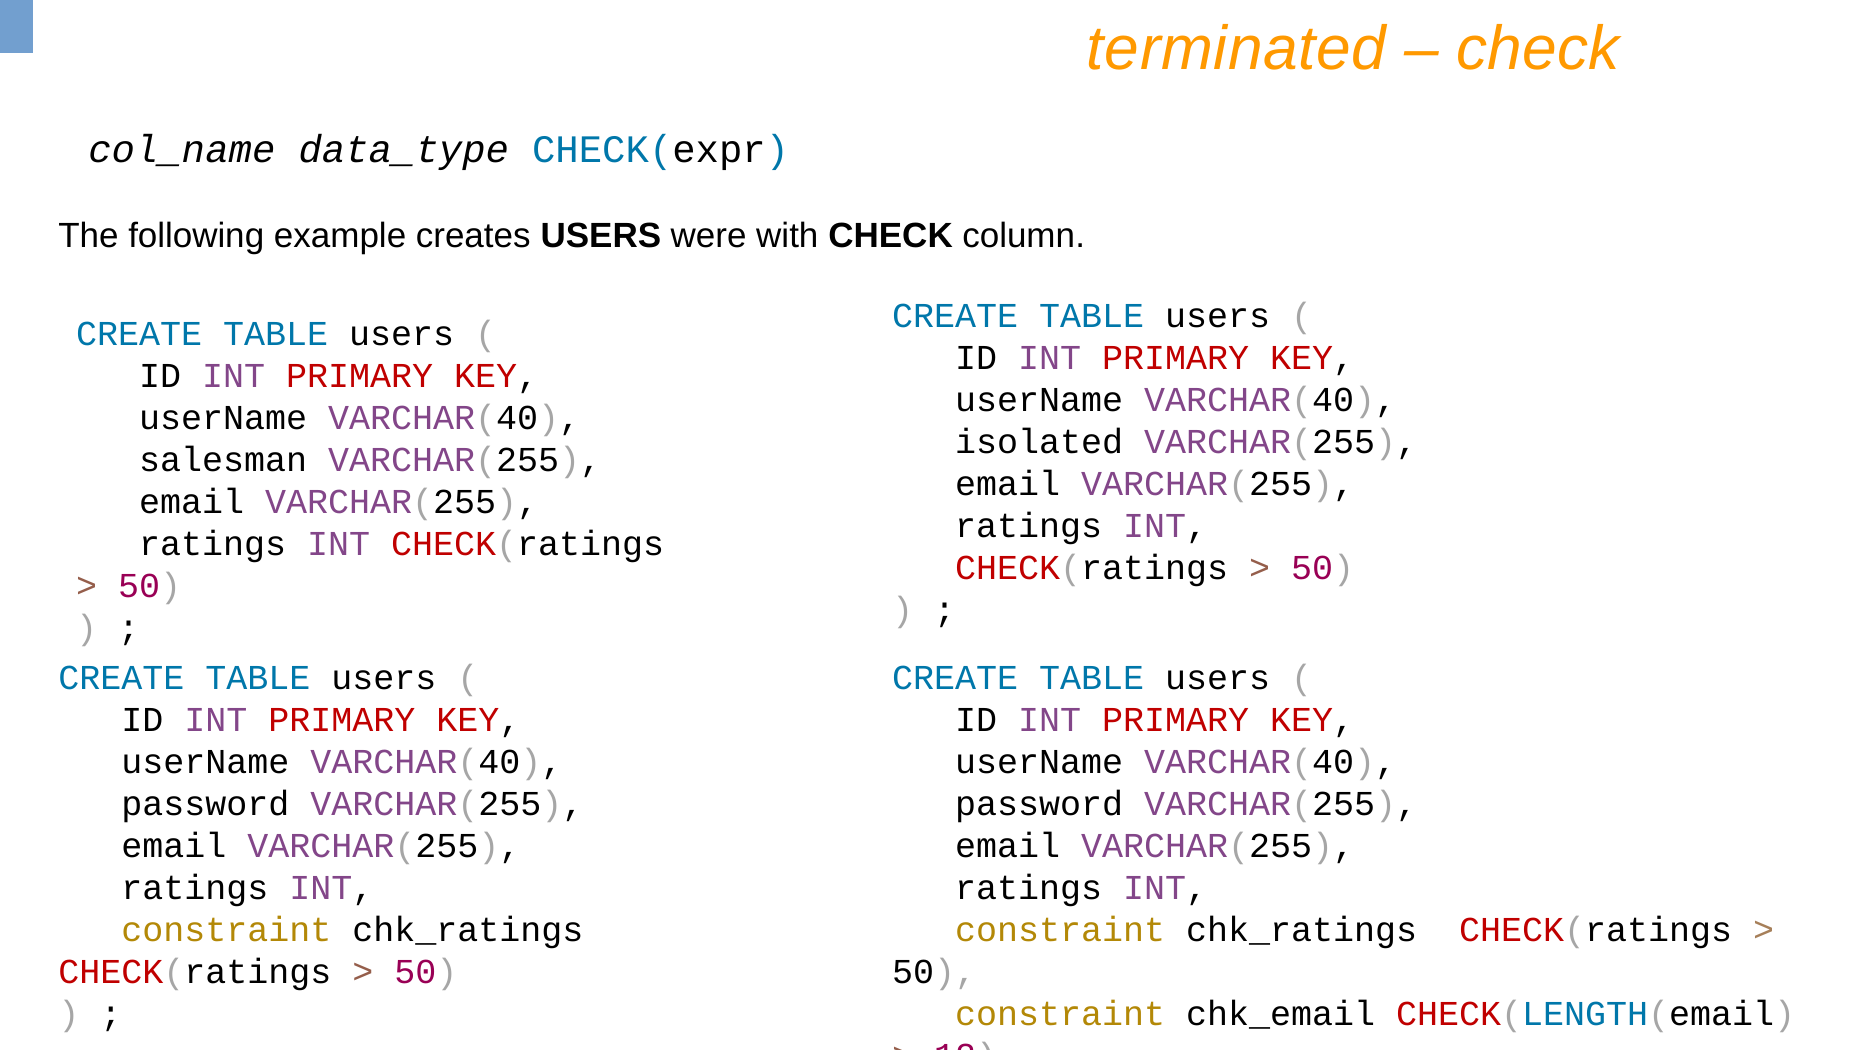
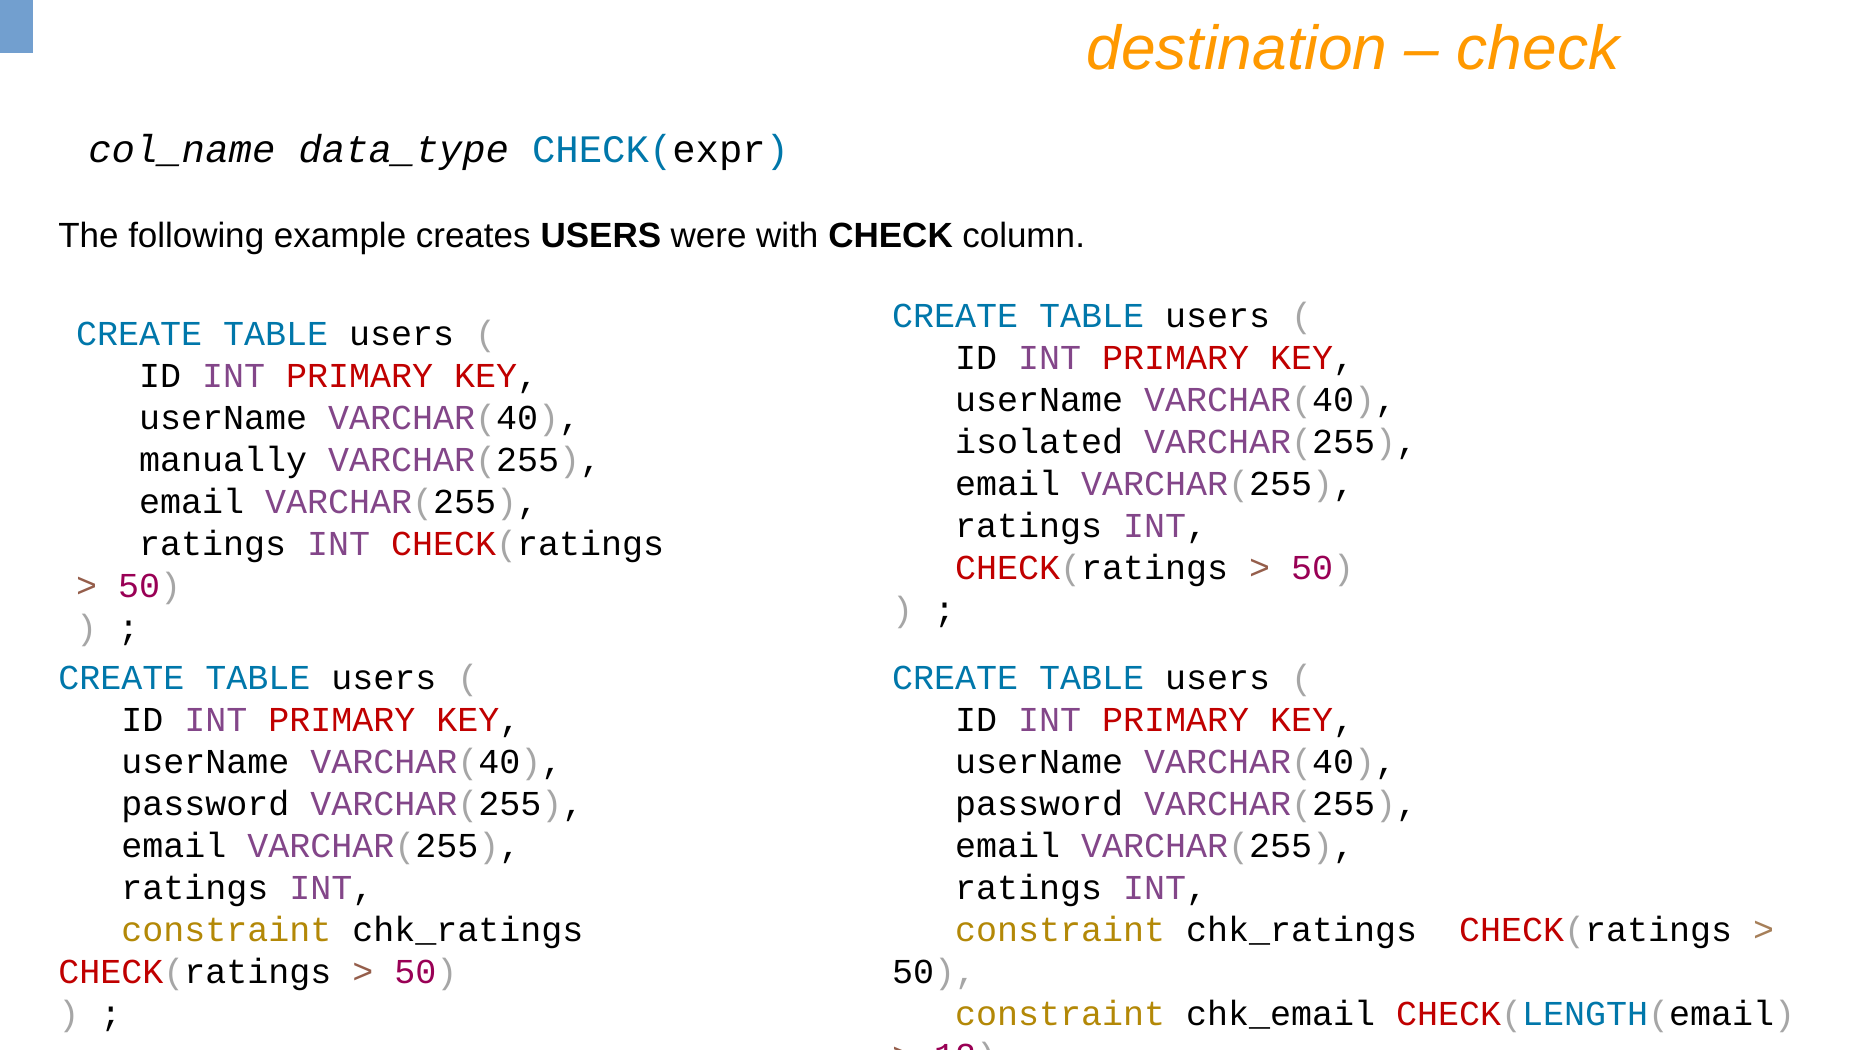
terminated: terminated -> destination
salesman: salesman -> manually
